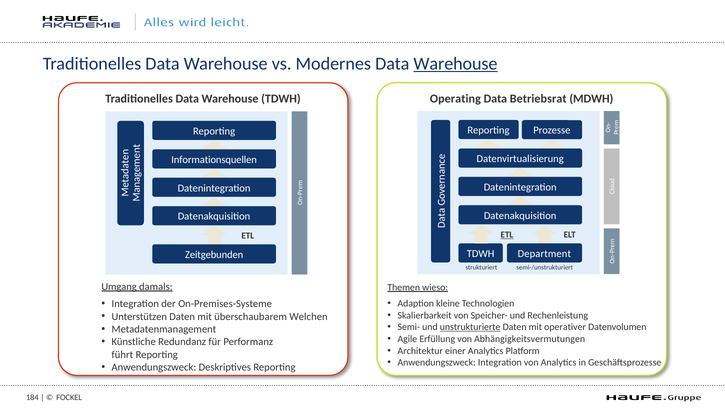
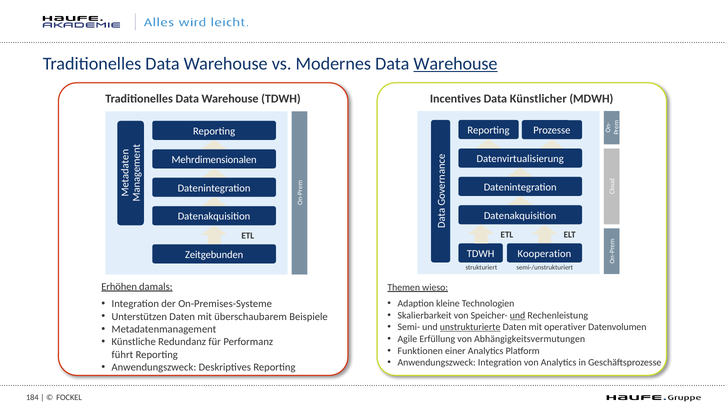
Operating: Operating -> Incentives
Betriebsrat: Betriebsrat -> Künstlicher
Informationsquellen: Informationsquellen -> Mehrdimensionalen
ETL at (507, 235) underline: present -> none
Department: Department -> Kooperation
Umgang: Umgang -> Erhöhen
und at (518, 315) underline: none -> present
Welchen: Welchen -> Beispiele
Architektur: Architektur -> Funktionen
